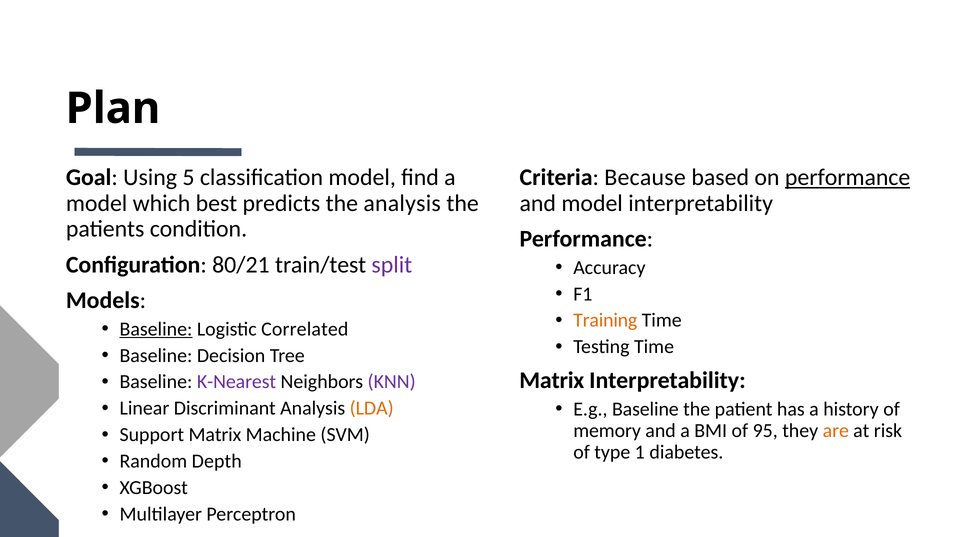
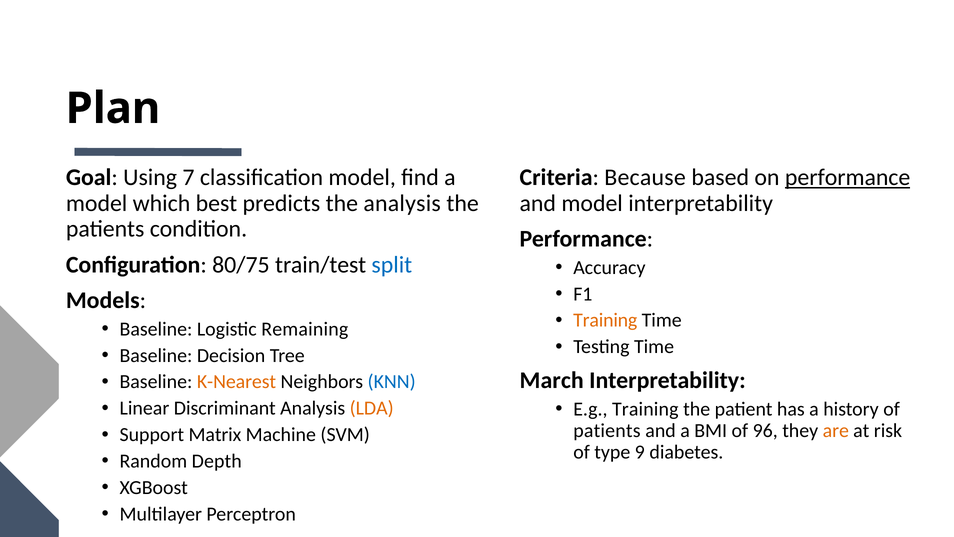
5: 5 -> 7
80/21: 80/21 -> 80/75
split colour: purple -> blue
Baseline at (156, 329) underline: present -> none
Correlated: Correlated -> Remaining
Matrix at (552, 380): Matrix -> March
K-Nearest colour: purple -> orange
KNN colour: purple -> blue
E.g Baseline: Baseline -> Training
memory at (607, 430): memory -> patients
95: 95 -> 96
1: 1 -> 9
